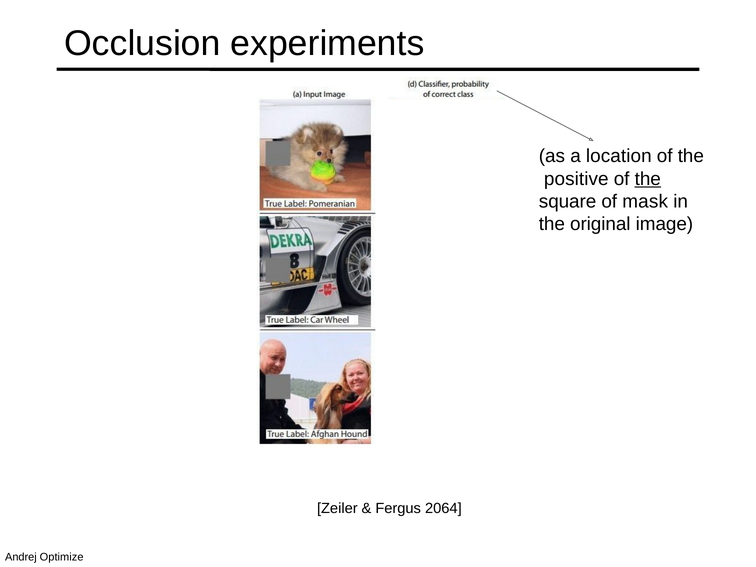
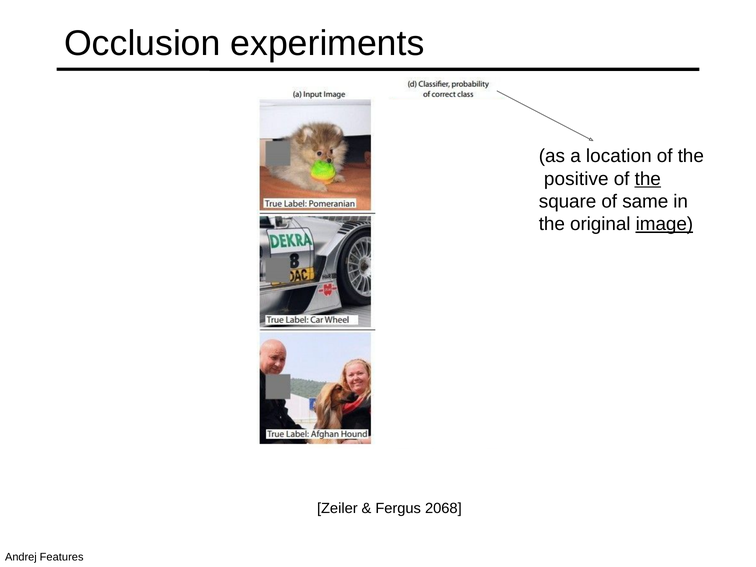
mask: mask -> same
image underline: none -> present
2064: 2064 -> 2068
Optimize: Optimize -> Features
